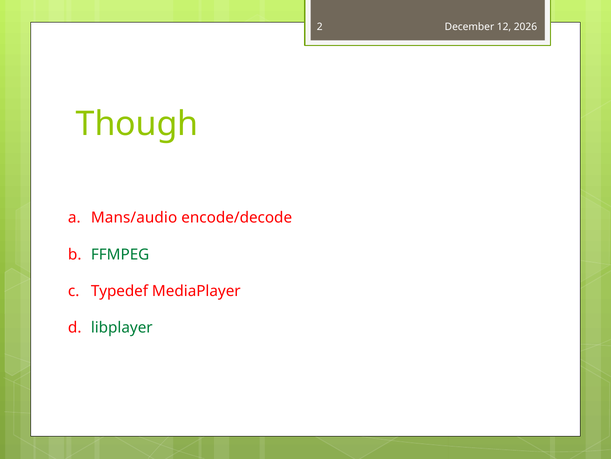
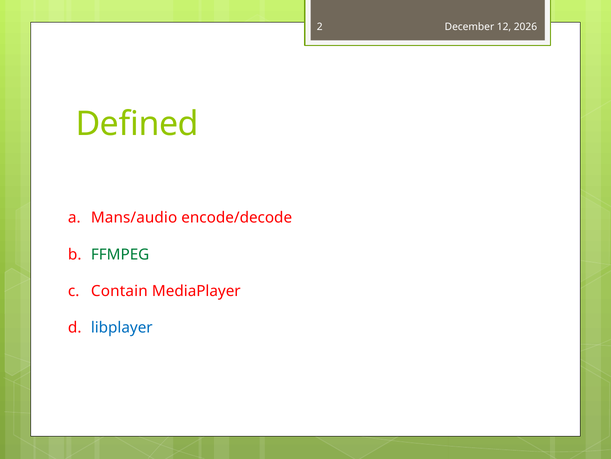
Though: Though -> Defined
Typedef: Typedef -> Contain
libplayer colour: green -> blue
